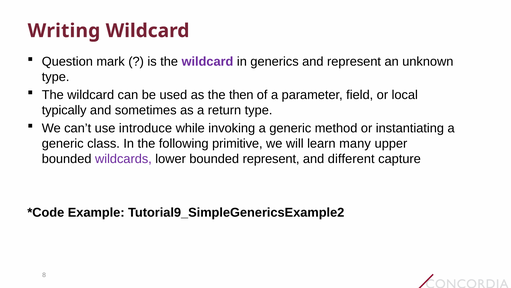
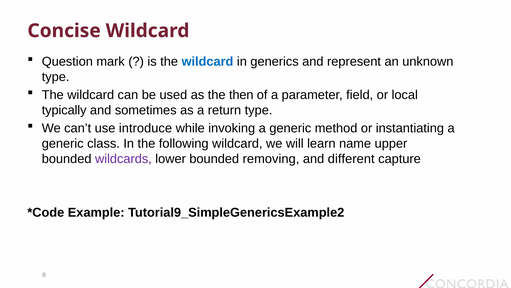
Writing: Writing -> Concise
wildcard at (207, 62) colour: purple -> blue
following primitive: primitive -> wildcard
many: many -> name
bounded represent: represent -> removing
